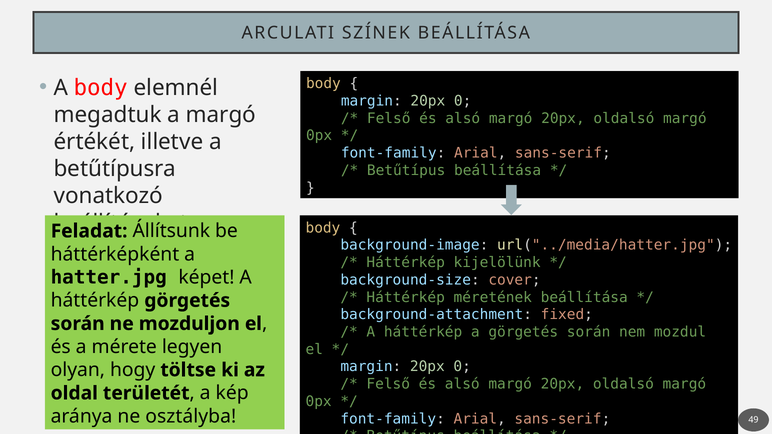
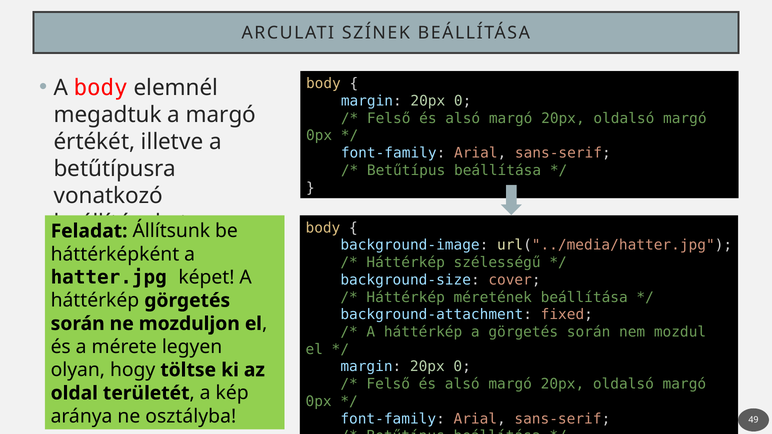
kijelölünk: kijelölünk -> szélességű
